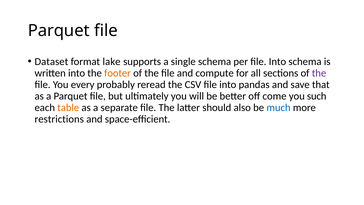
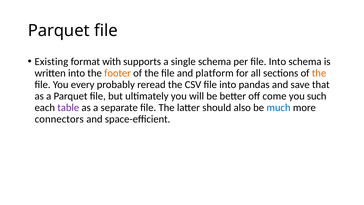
Dataset: Dataset -> Existing
lake: lake -> with
compute: compute -> platform
the at (319, 73) colour: purple -> orange
table colour: orange -> purple
restrictions: restrictions -> connectors
